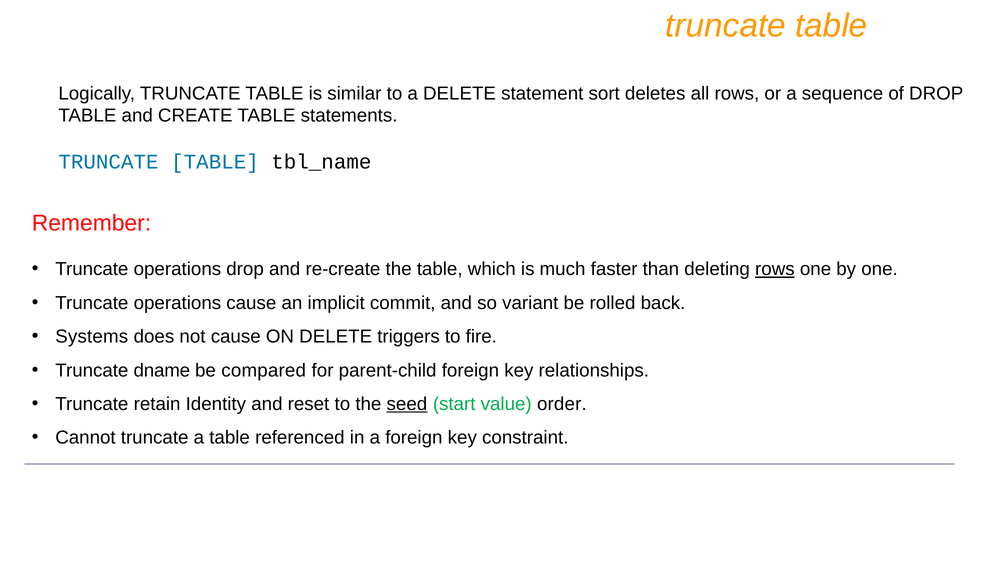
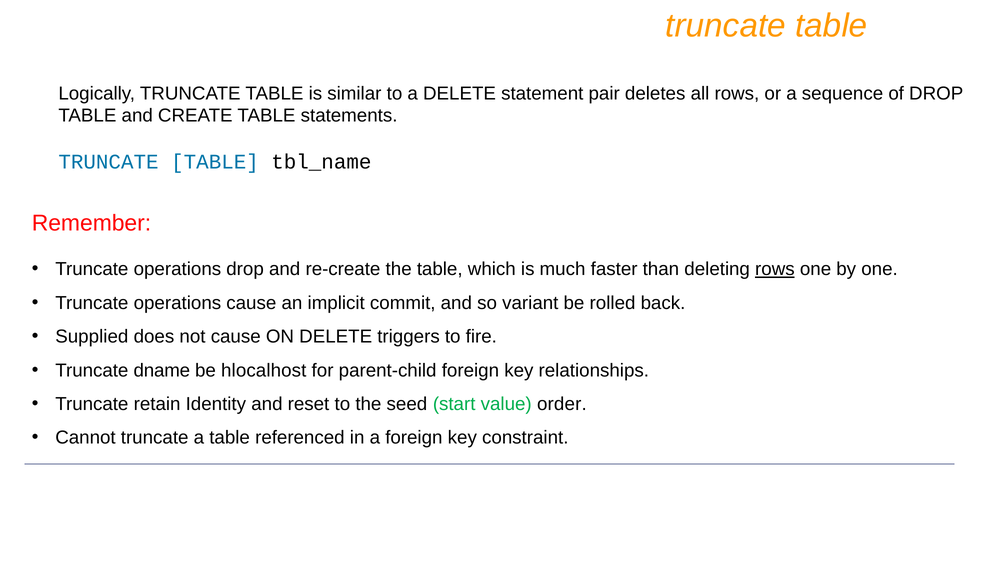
sort: sort -> pair
Systems: Systems -> Supplied
compared: compared -> hlocalhost
seed underline: present -> none
